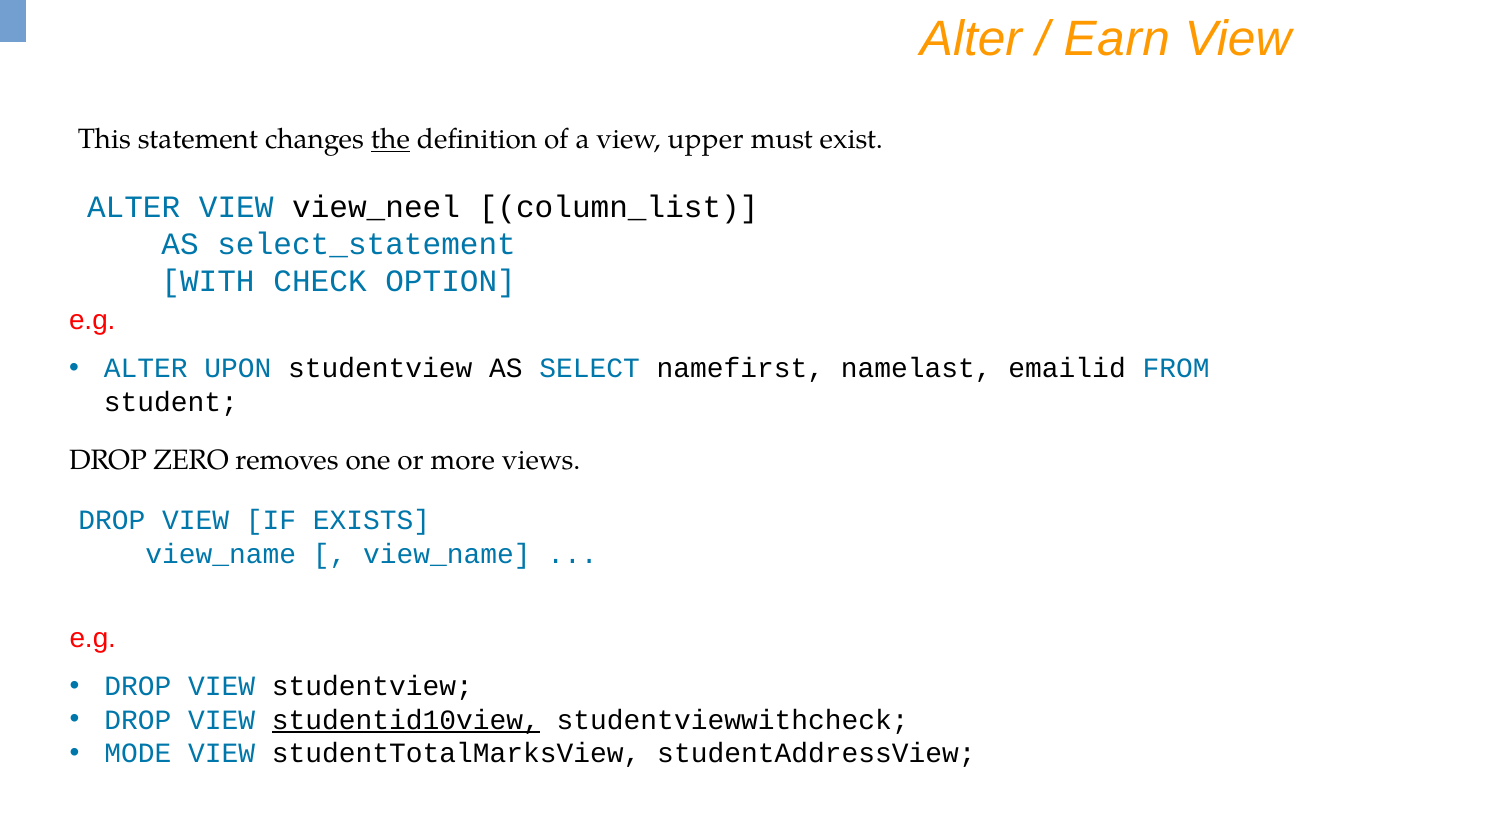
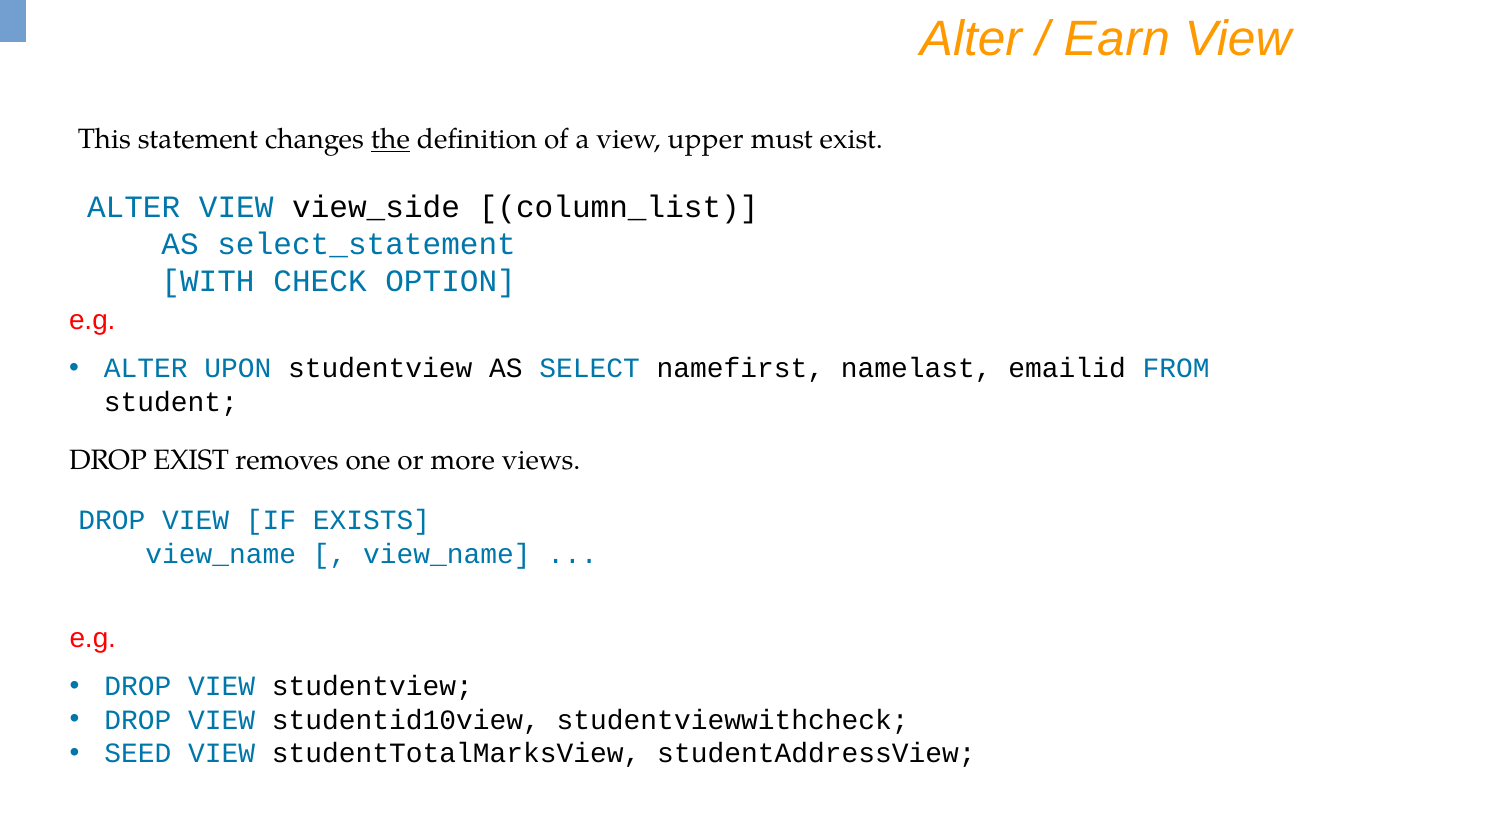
view_neel: view_neel -> view_side
DROP ZERO: ZERO -> EXIST
studentid10view underline: present -> none
MODE: MODE -> SEED
